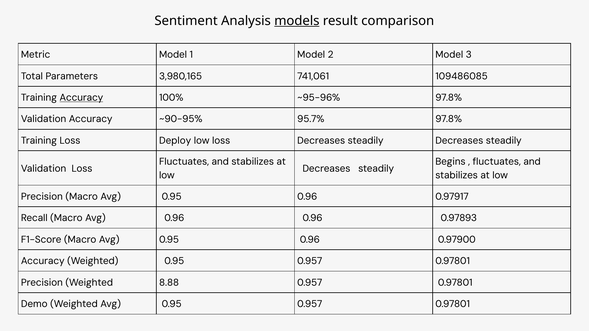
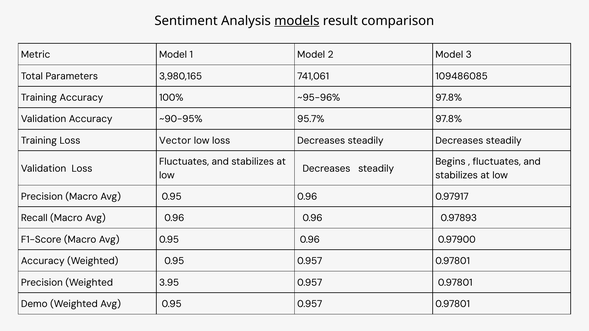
Accuracy at (81, 98) underline: present -> none
Deploy: Deploy -> Vector
8.88: 8.88 -> 3.95
